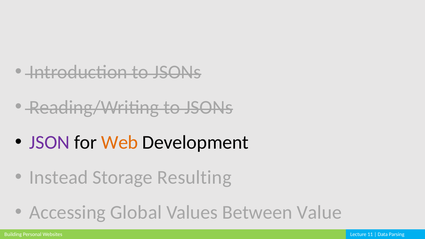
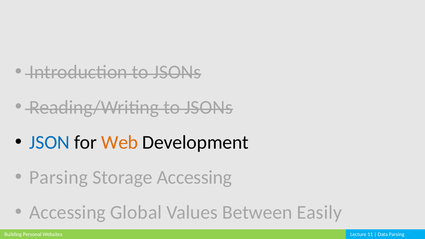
JSON colour: purple -> blue
Instead at (59, 177): Instead -> Parsing
Storage Resulting: Resulting -> Accessing
Value: Value -> Easily
